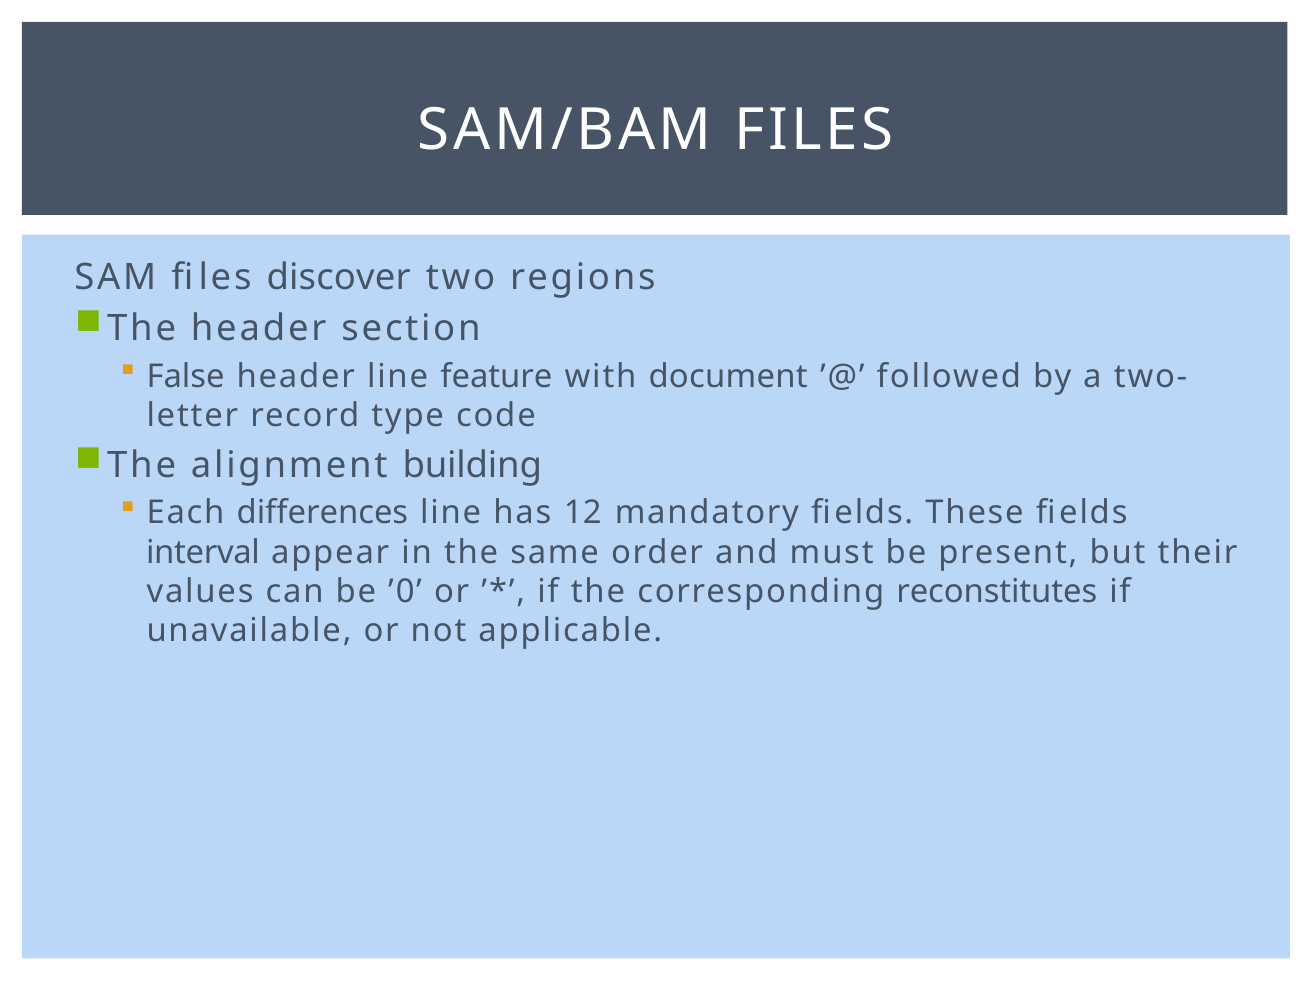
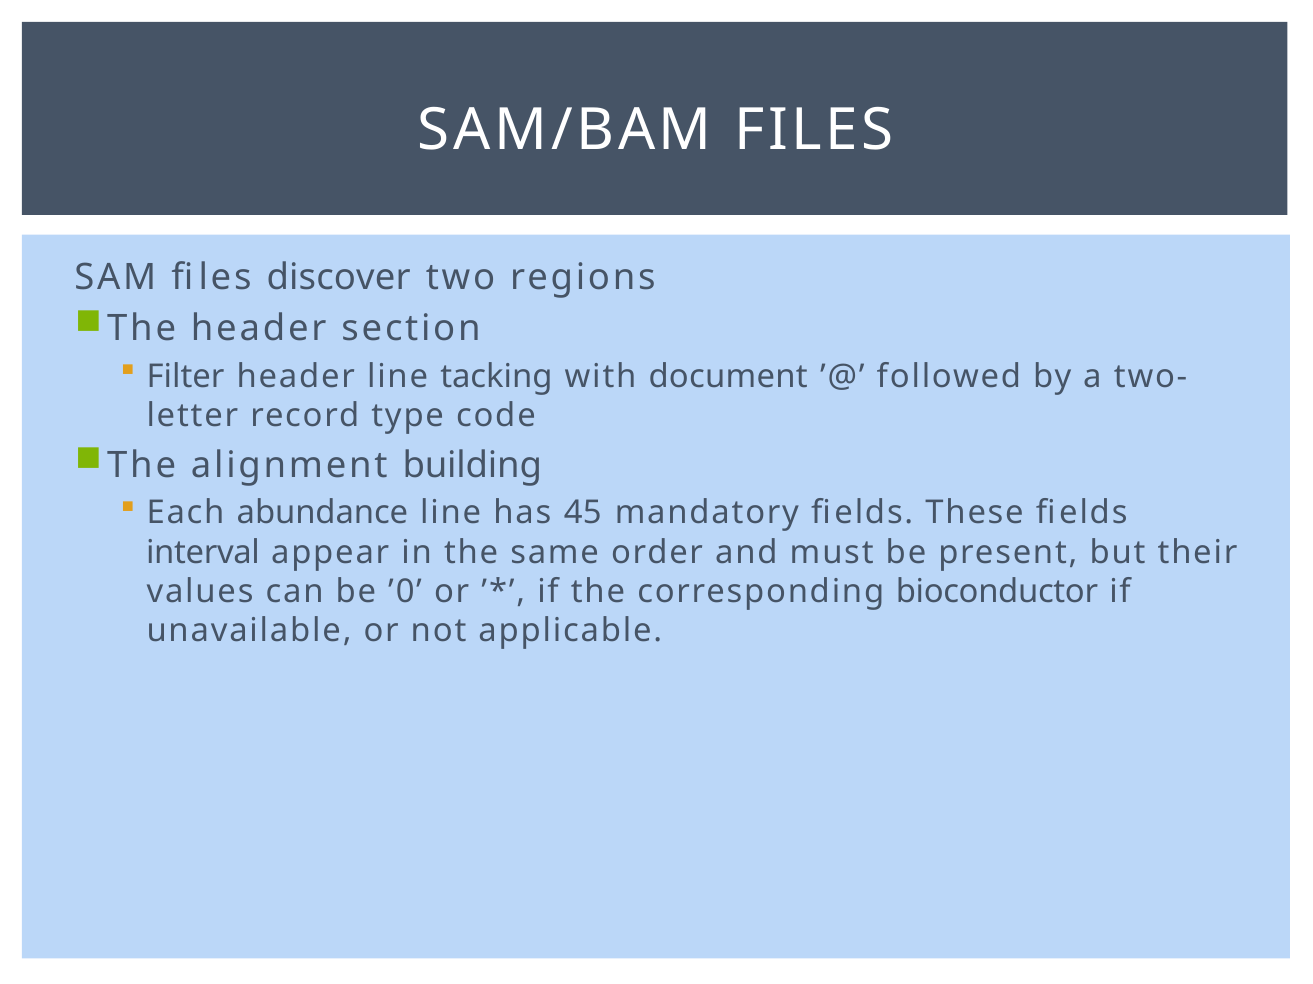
False: False -> Filter
feature: feature -> tacking
differences: differences -> abundance
12: 12 -> 45
reconstitutes: reconstitutes -> bioconductor
